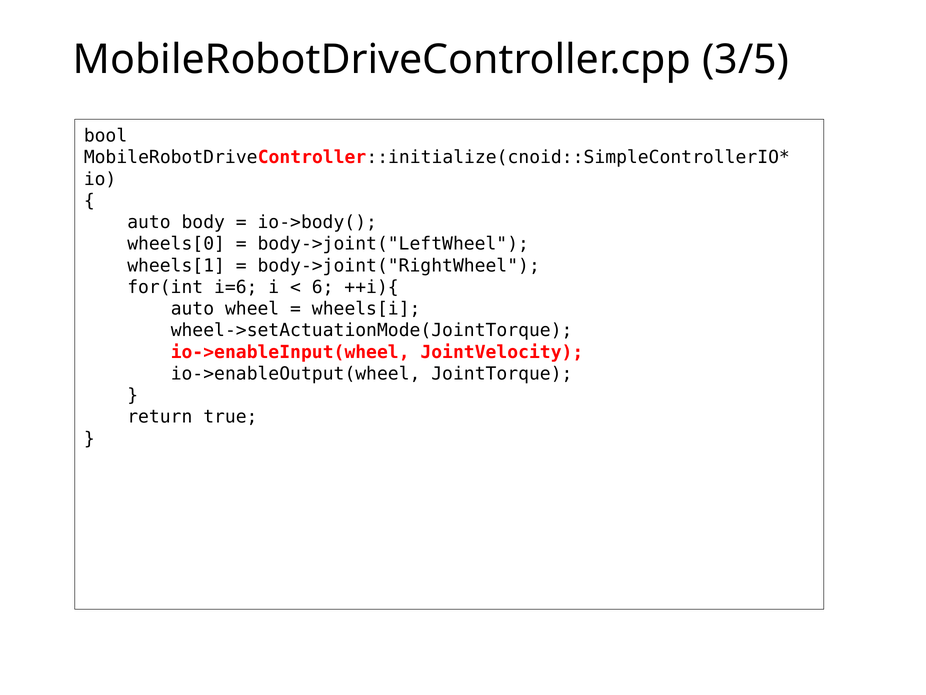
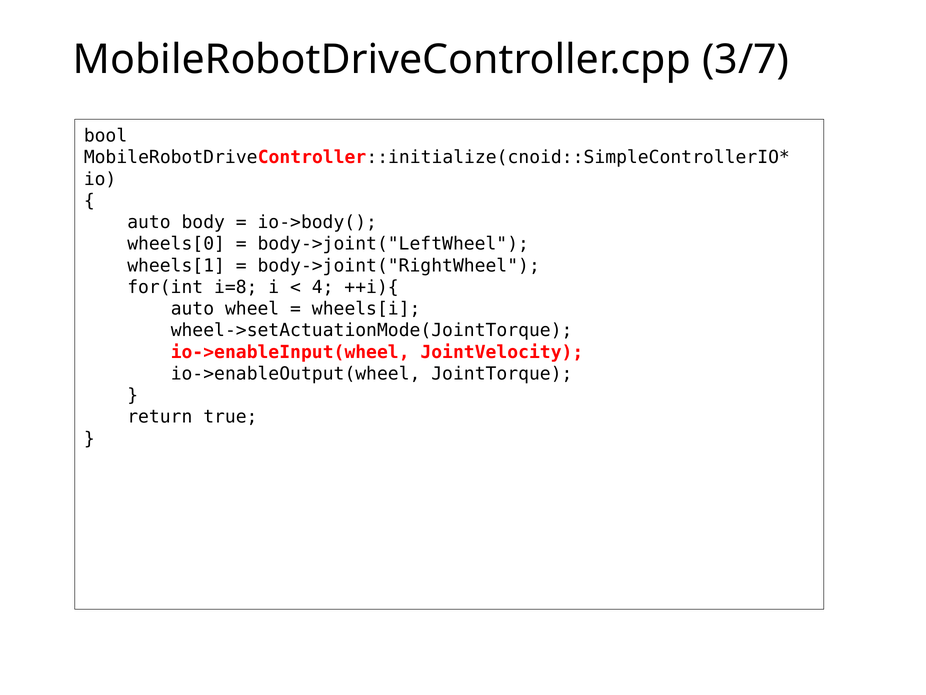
3/5: 3/5 -> 3/7
i=6: i=6 -> i=8
6: 6 -> 4
